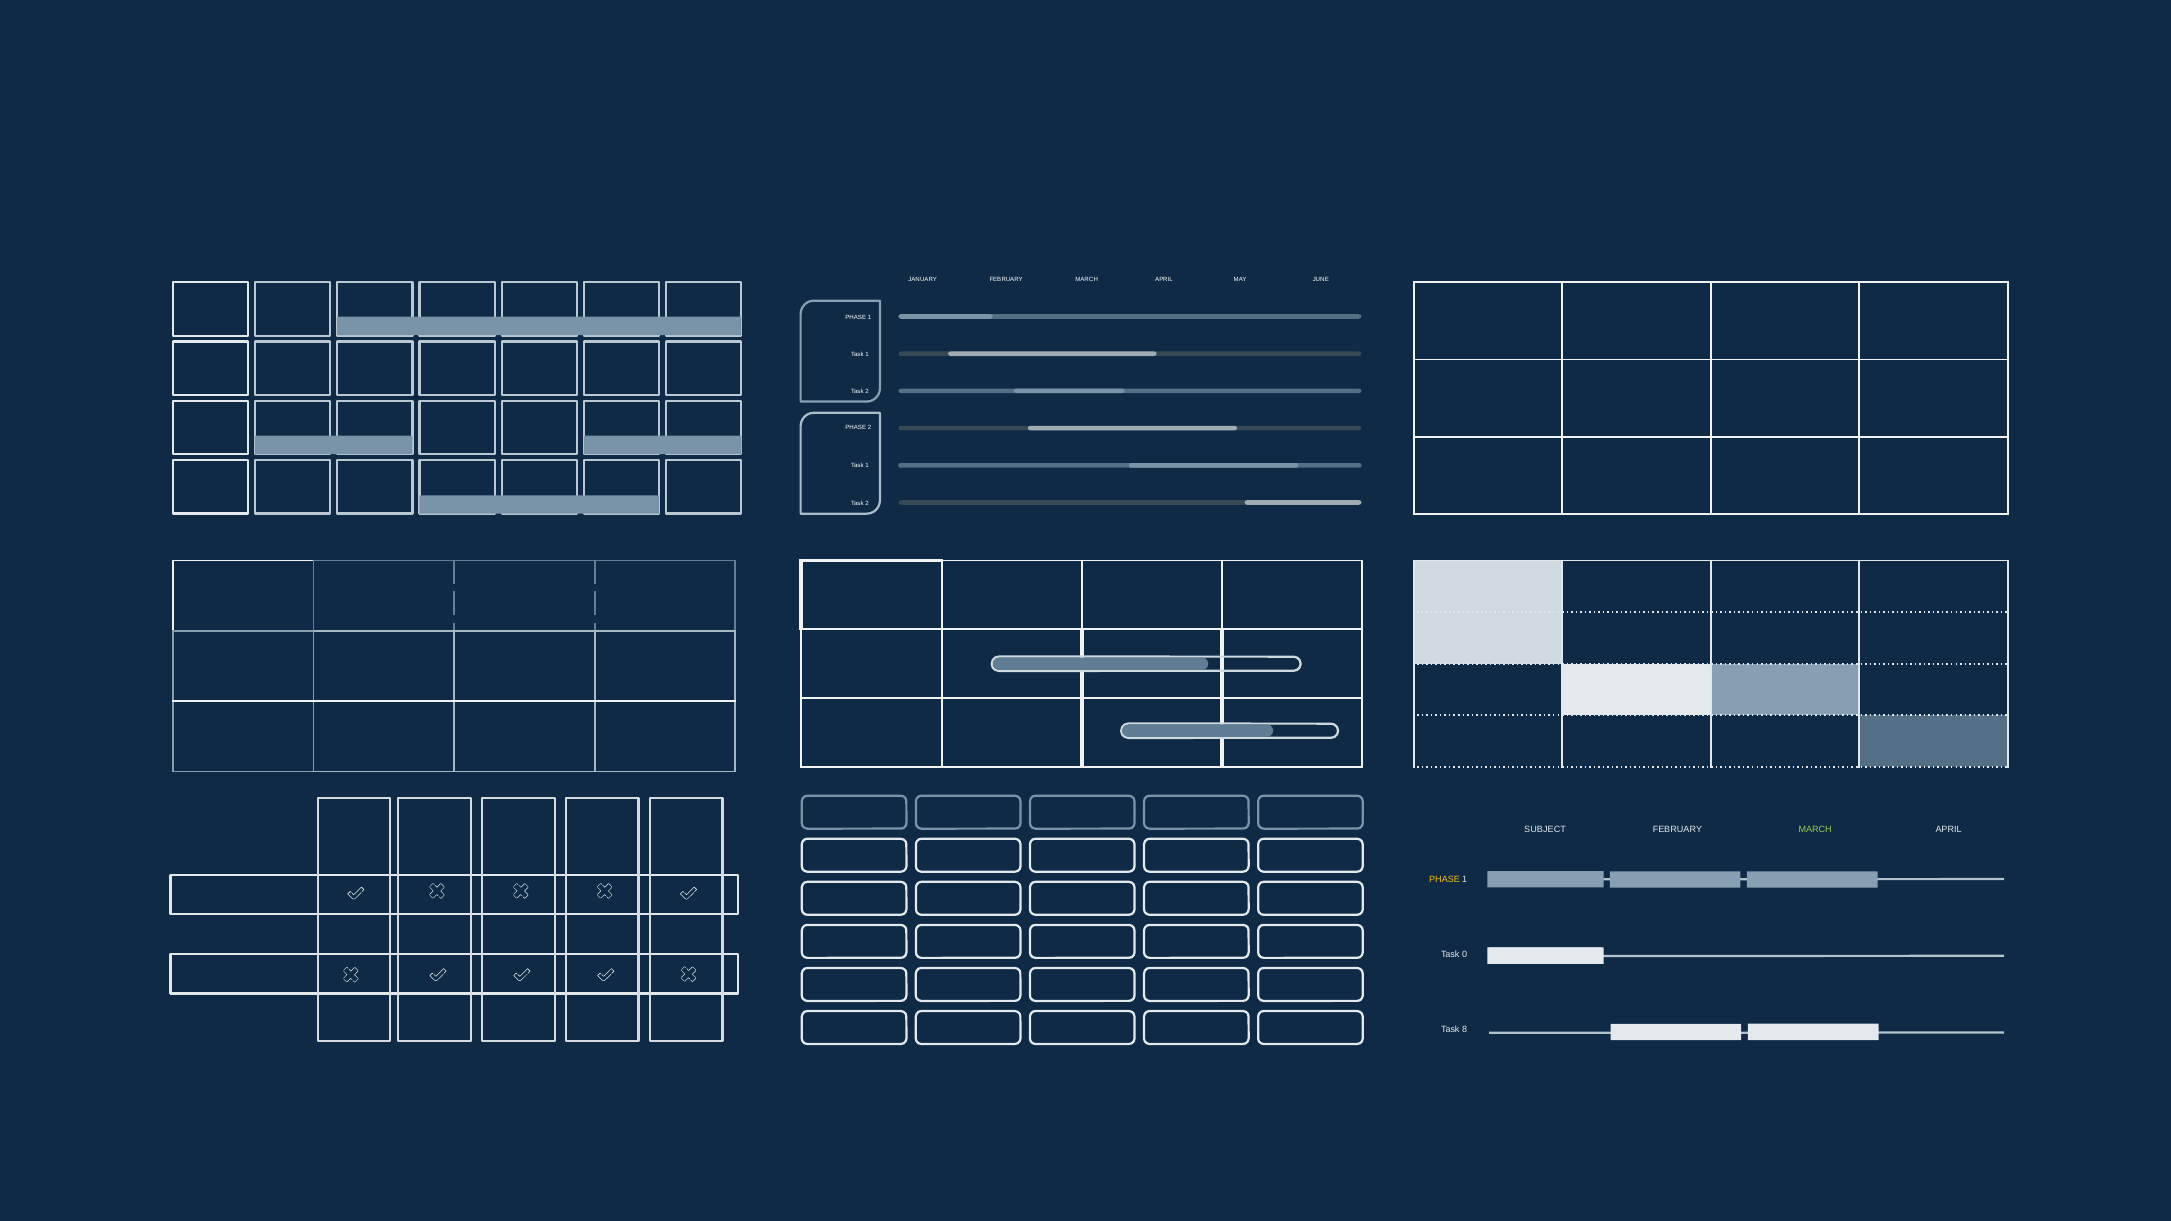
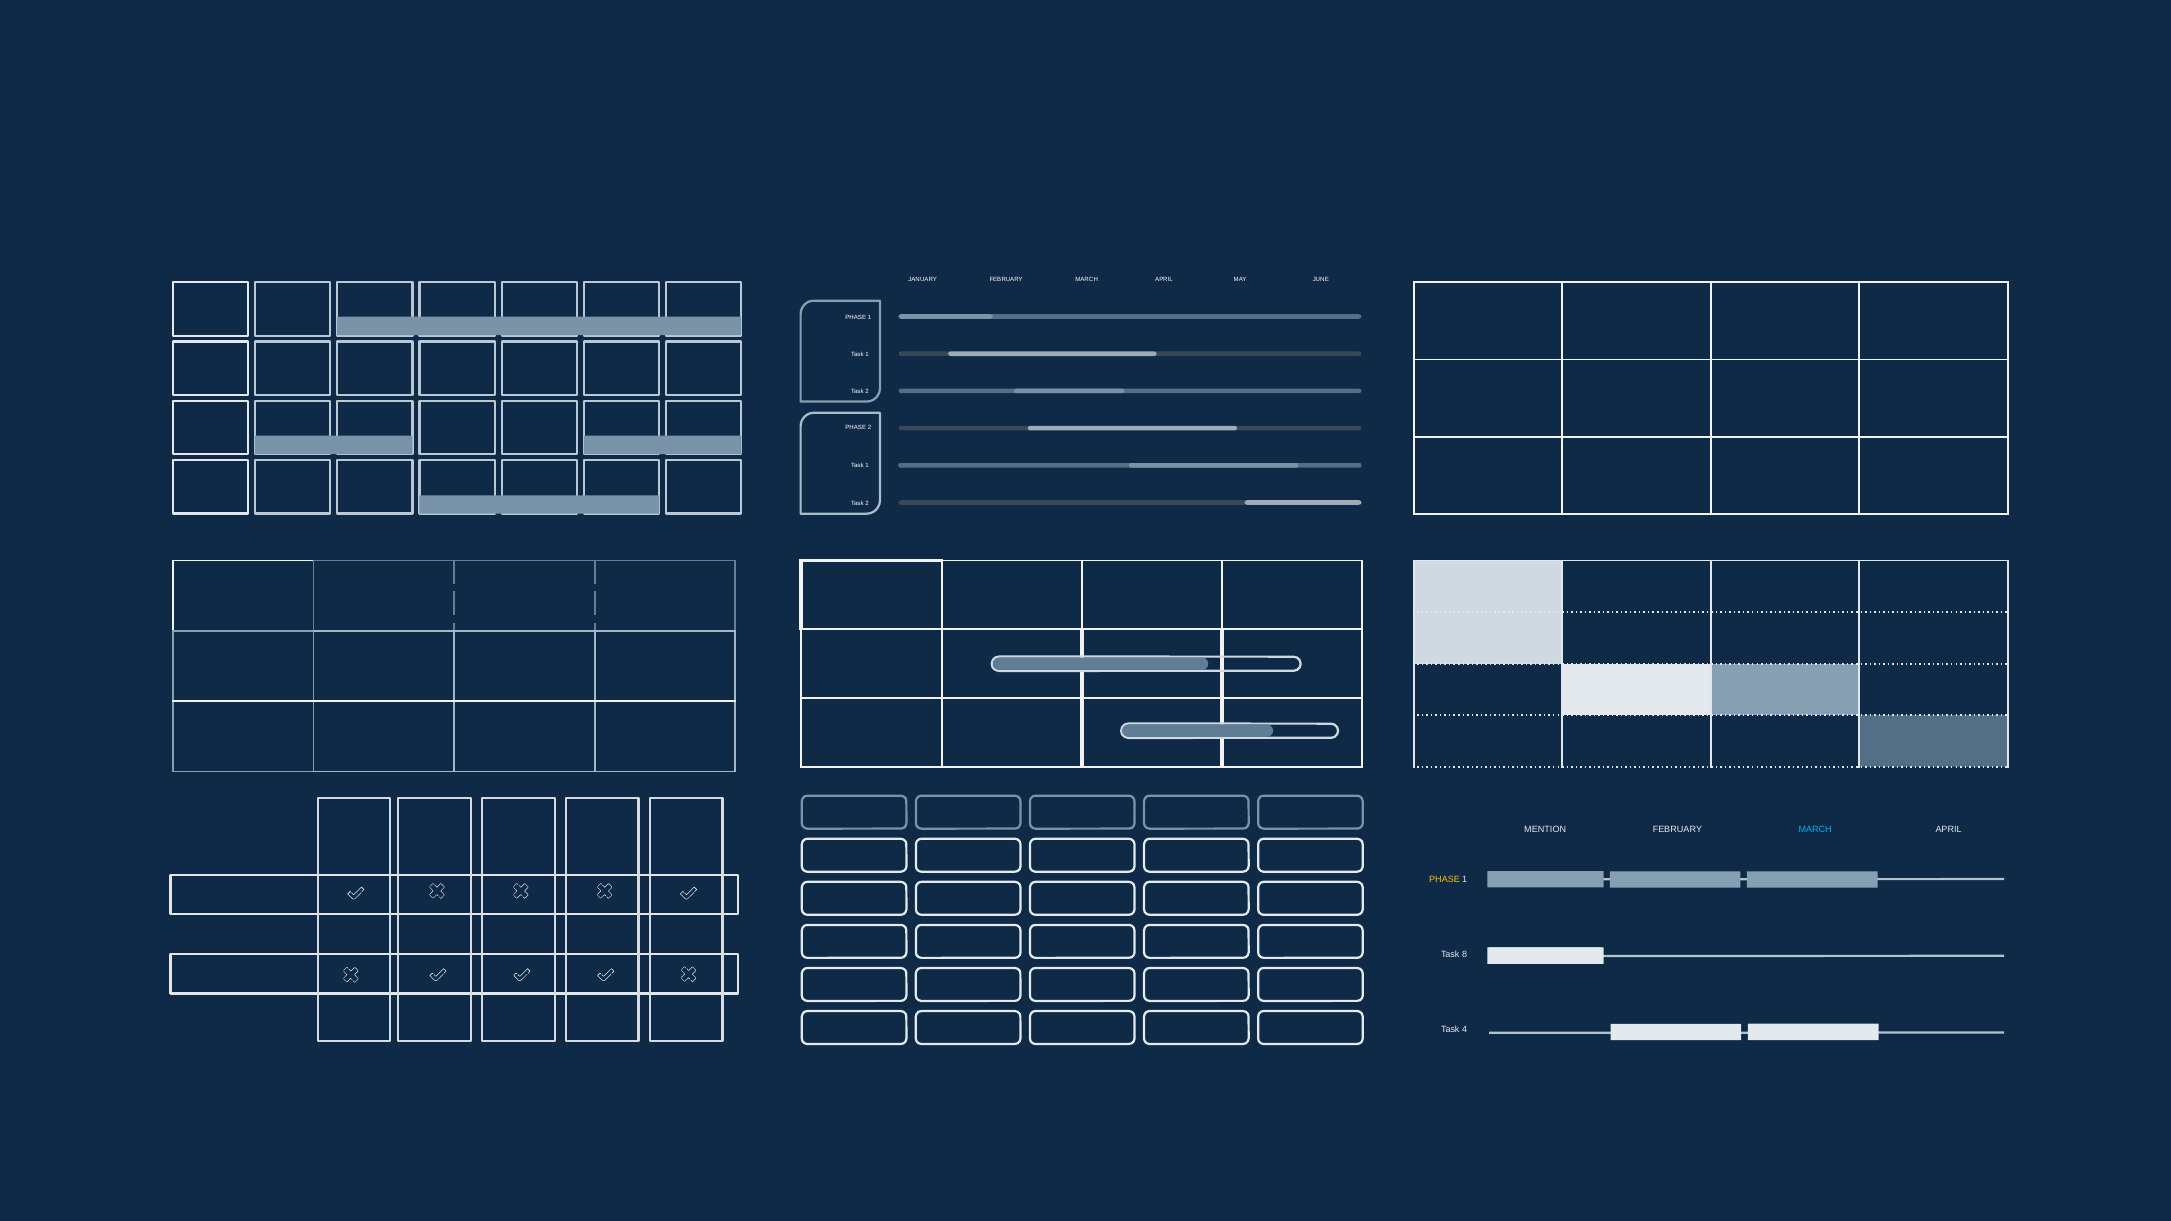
SUBJECT: SUBJECT -> MENTION
MARCH at (1815, 830) colour: light green -> light blue
0: 0 -> 8
8: 8 -> 4
